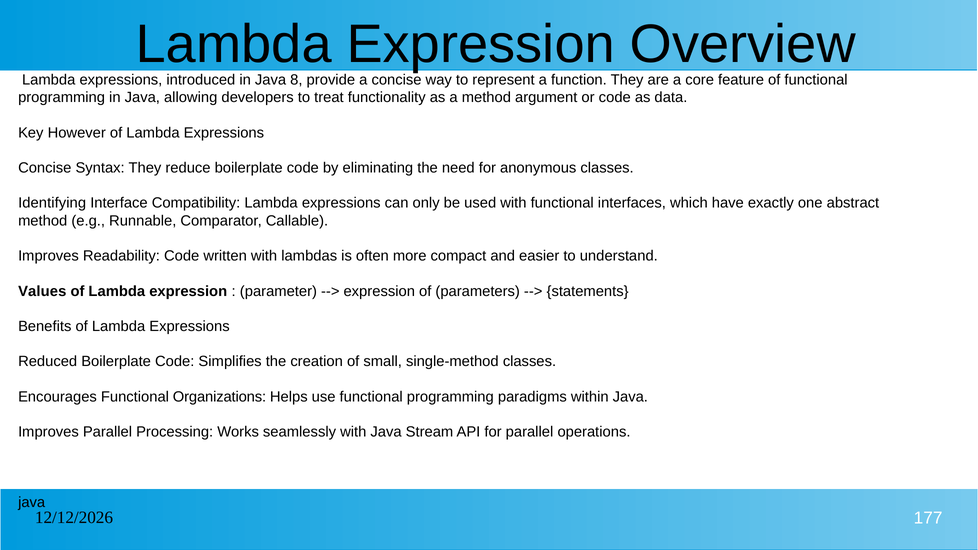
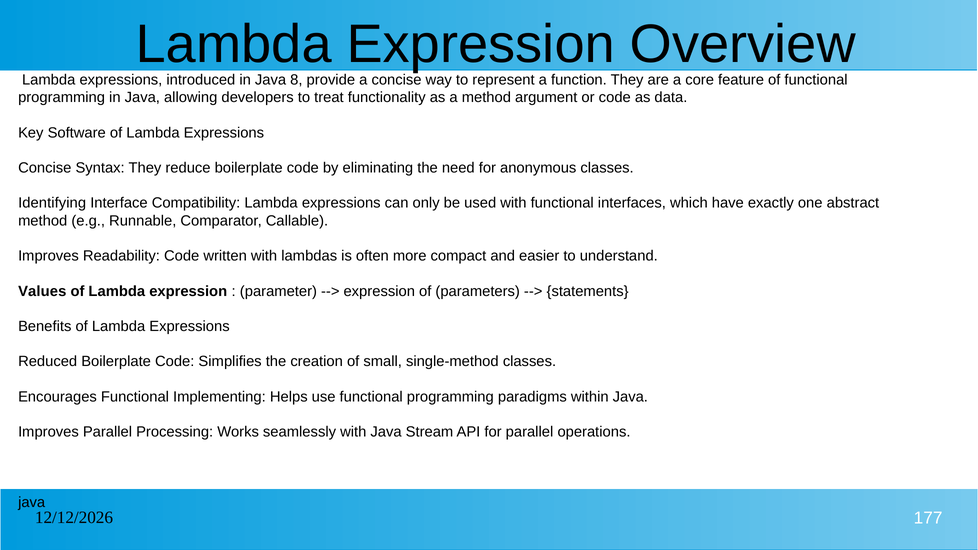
However: However -> Software
Organizations: Organizations -> Implementing
